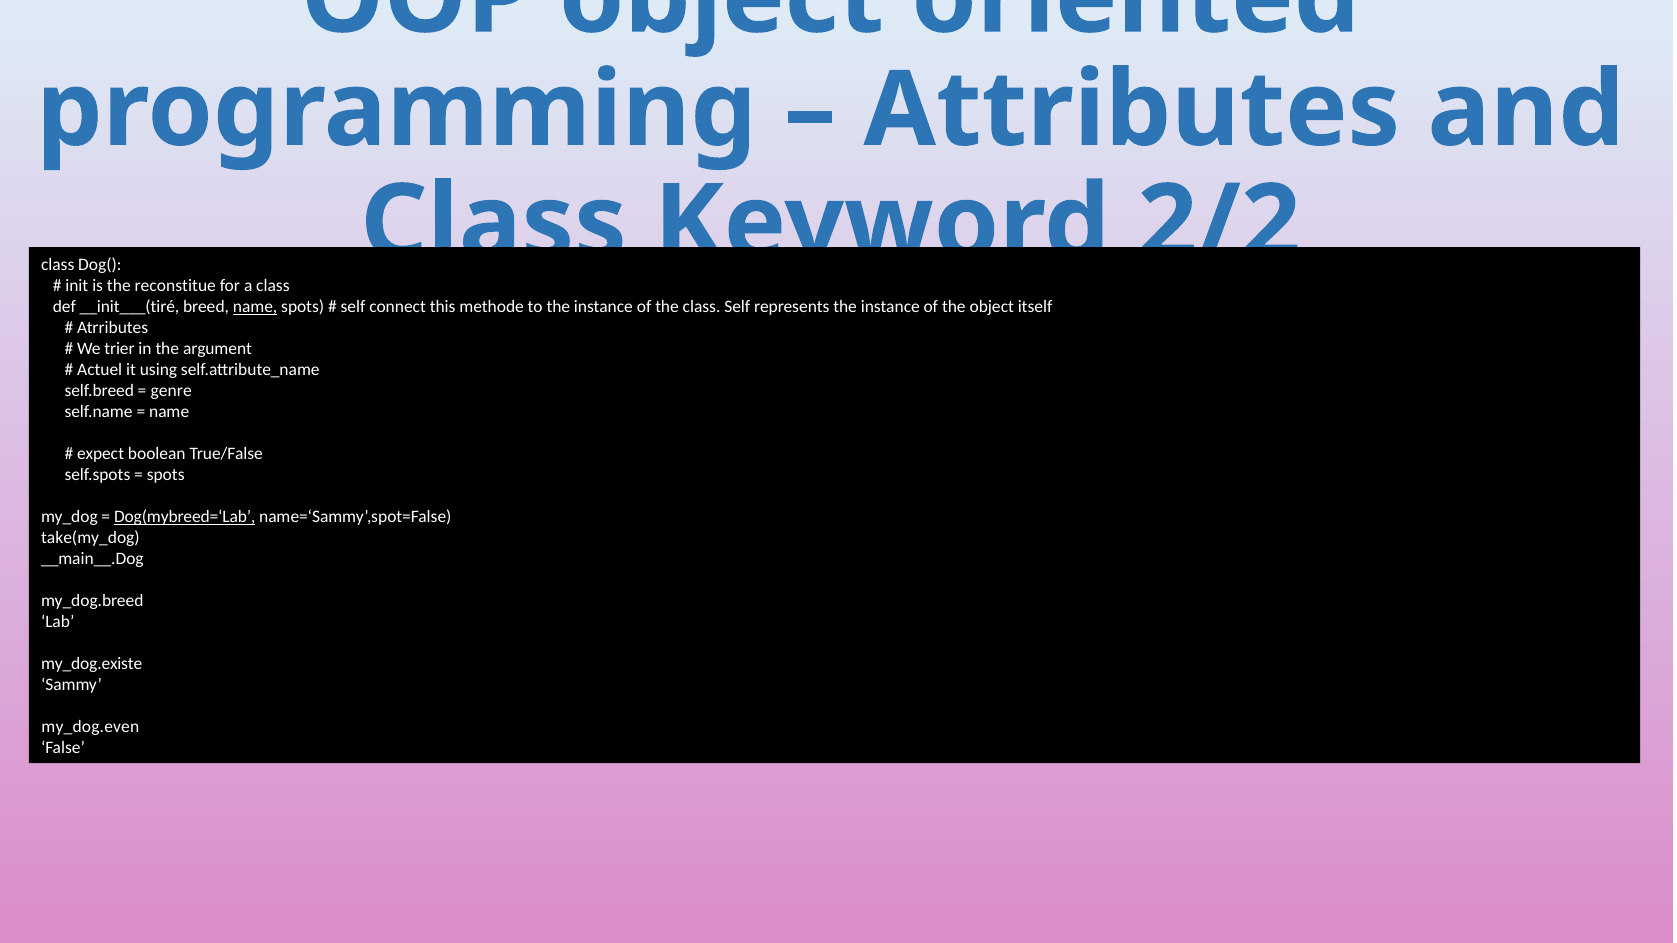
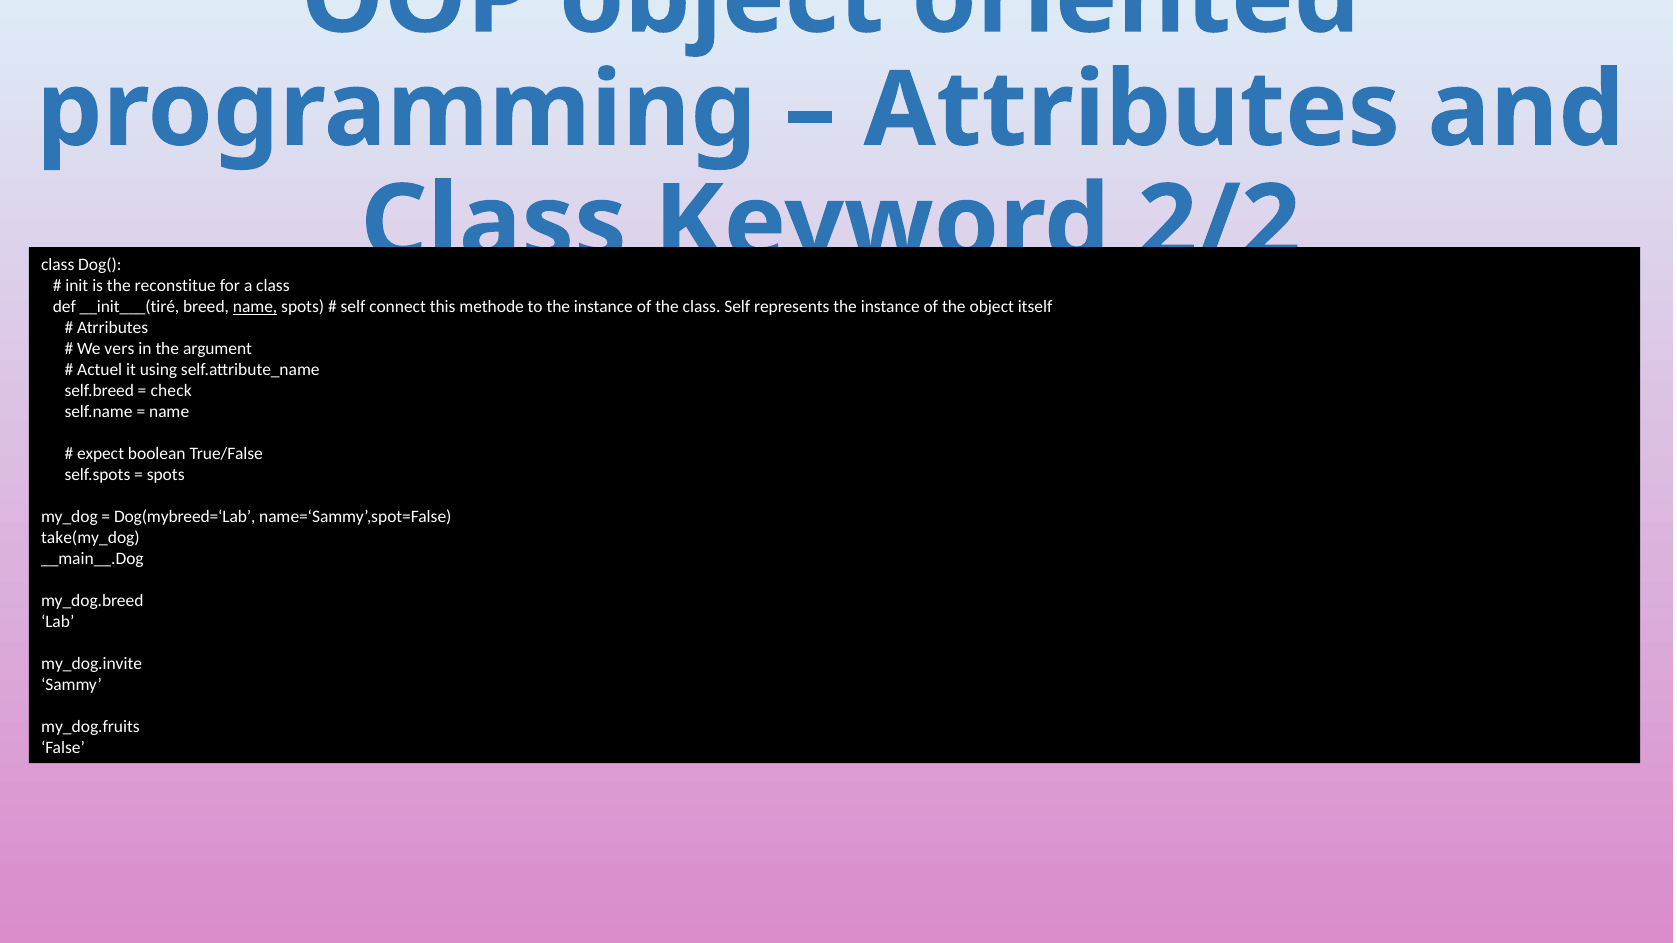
trier: trier -> vers
genre: genre -> check
Dog(mybreed=‘Lab underline: present -> none
my_dog.existe: my_dog.existe -> my_dog.invite
my_dog.even: my_dog.even -> my_dog.fruits
